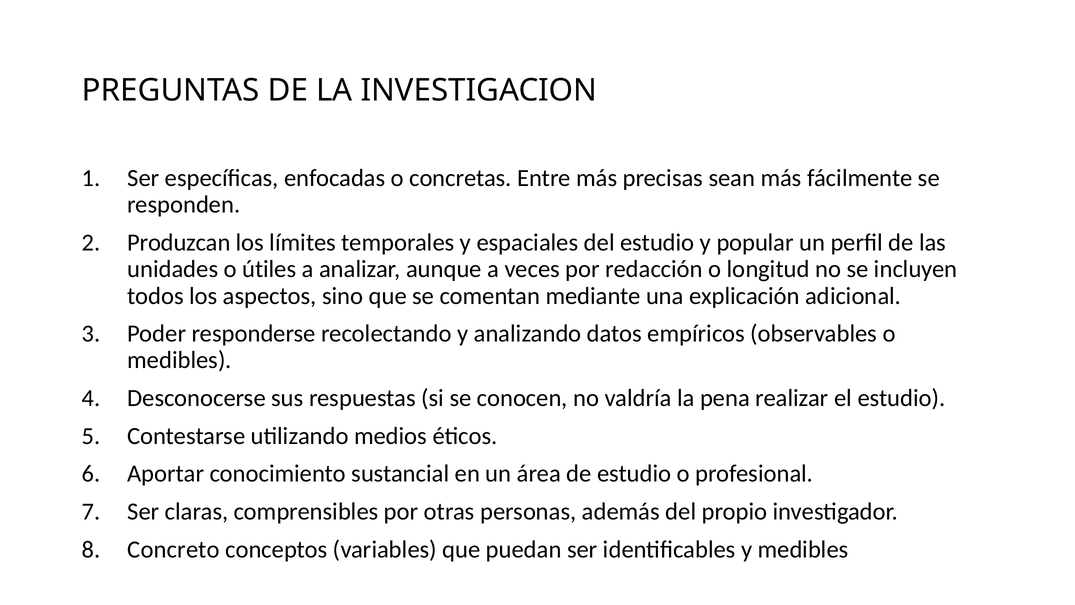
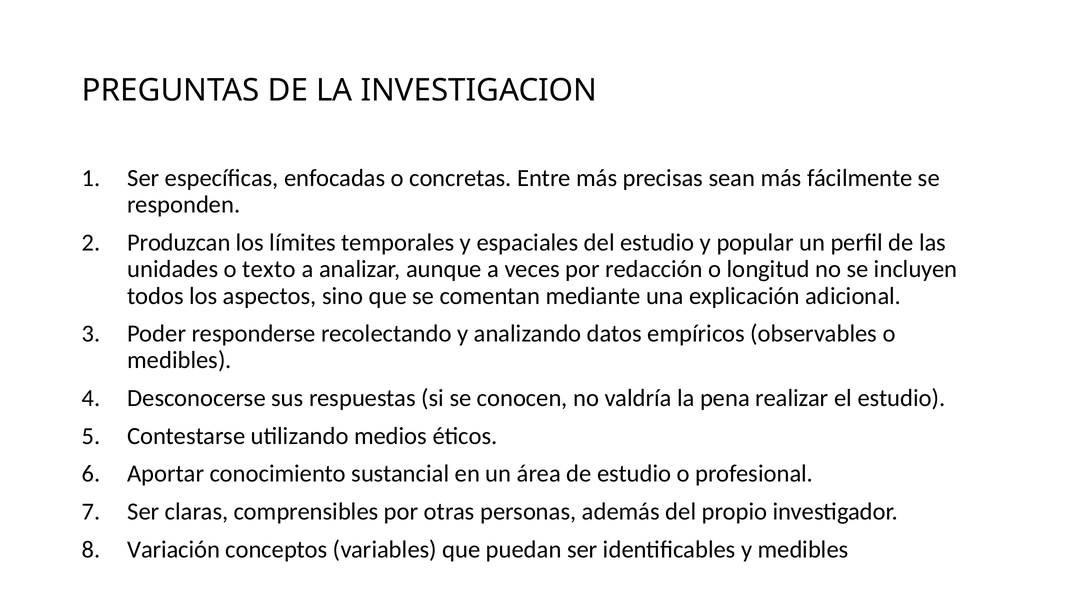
útiles: útiles -> texto
Concreto: Concreto -> Variación
